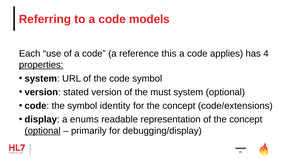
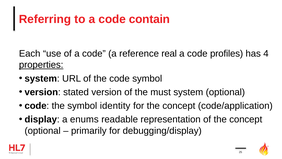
models: models -> contain
this: this -> real
applies: applies -> profiles
code/extensions: code/extensions -> code/application
optional at (43, 130) underline: present -> none
